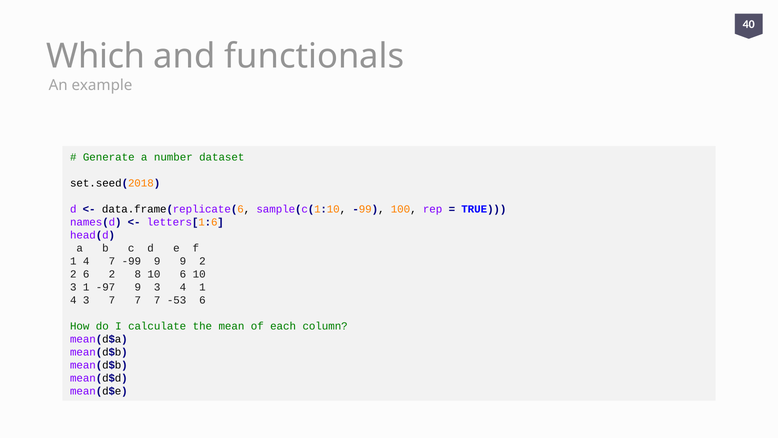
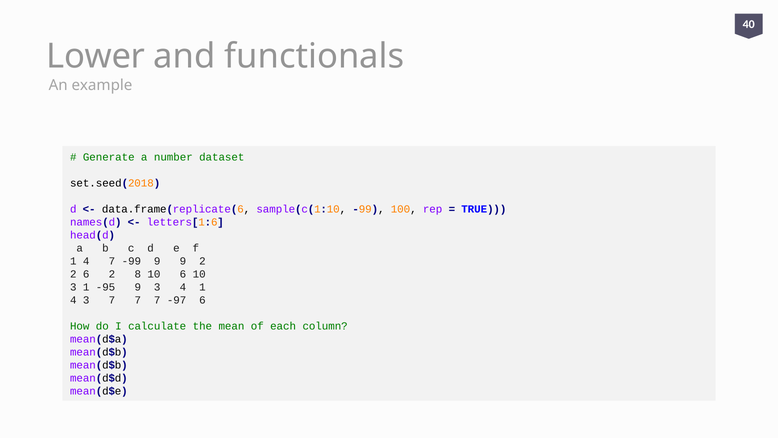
Which: Which -> Lower
-97: -97 -> -95
-53: -53 -> -97
